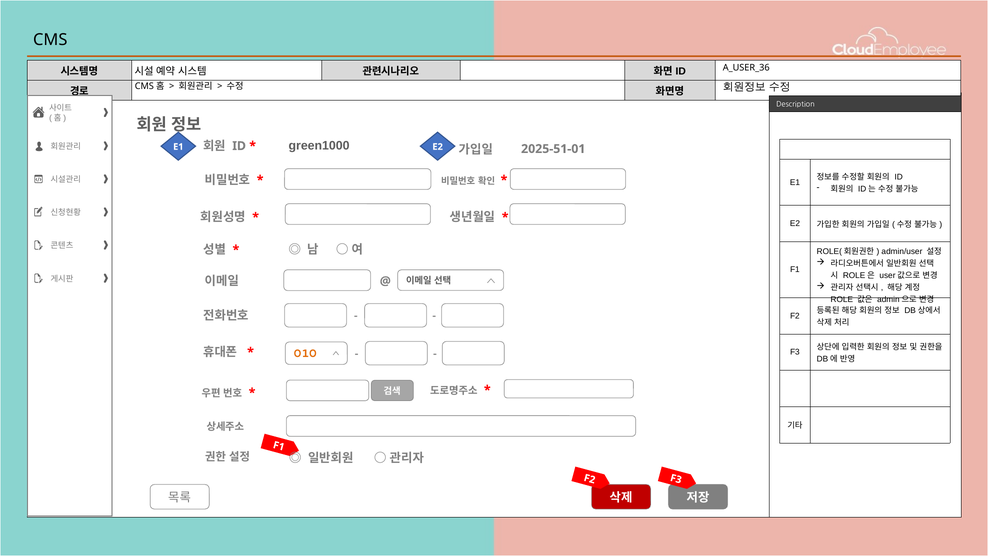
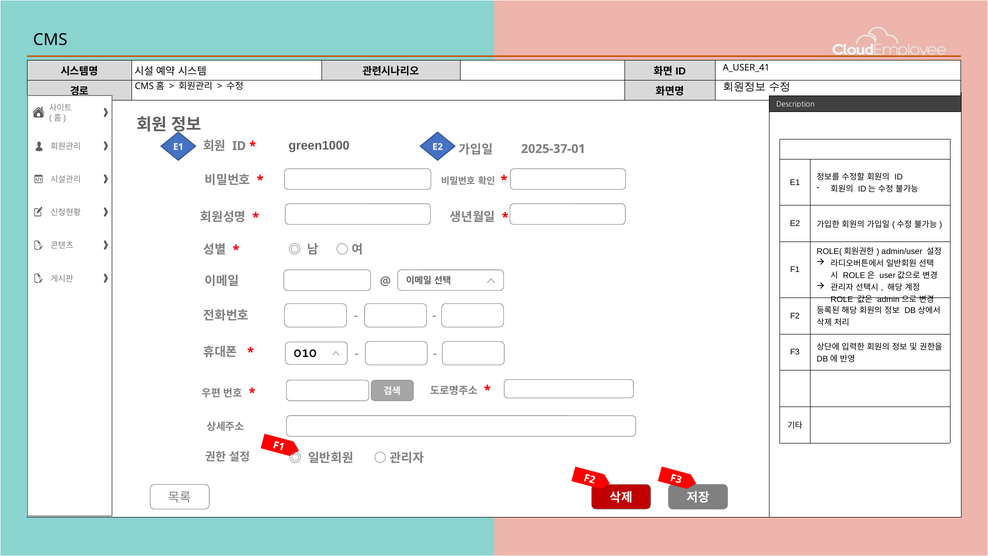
A_USER_36: A_USER_36 -> A_USER_41
2025-51-01: 2025-51-01 -> 2025-37-01
010 colour: orange -> black
